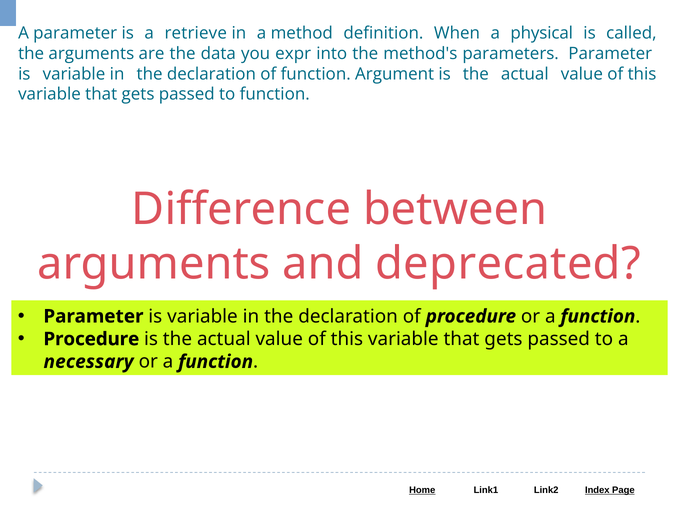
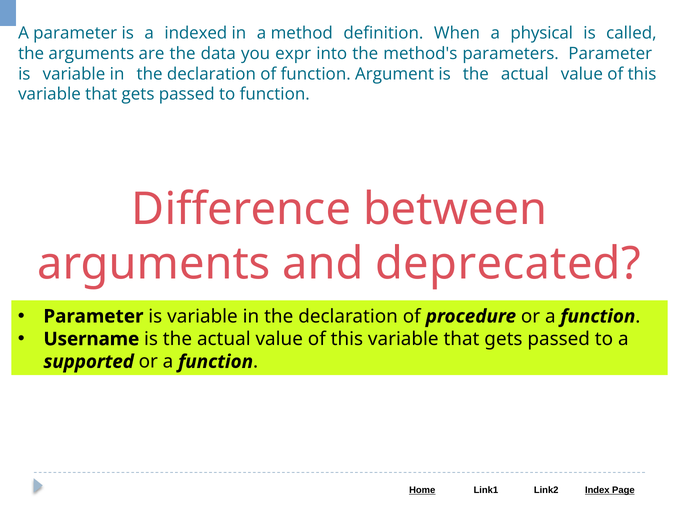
retrieve: retrieve -> indexed
Procedure at (91, 339): Procedure -> Username
necessary: necessary -> supported
